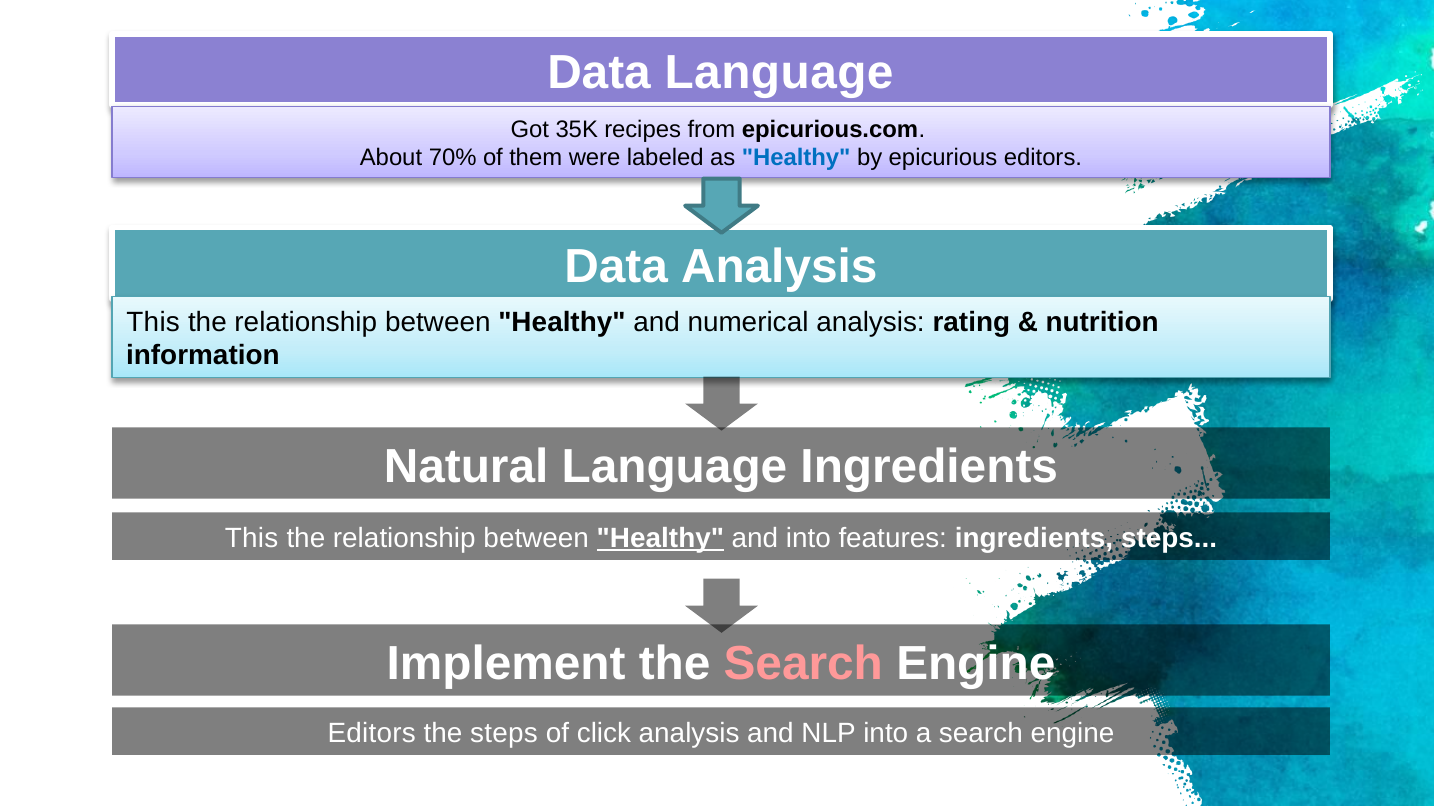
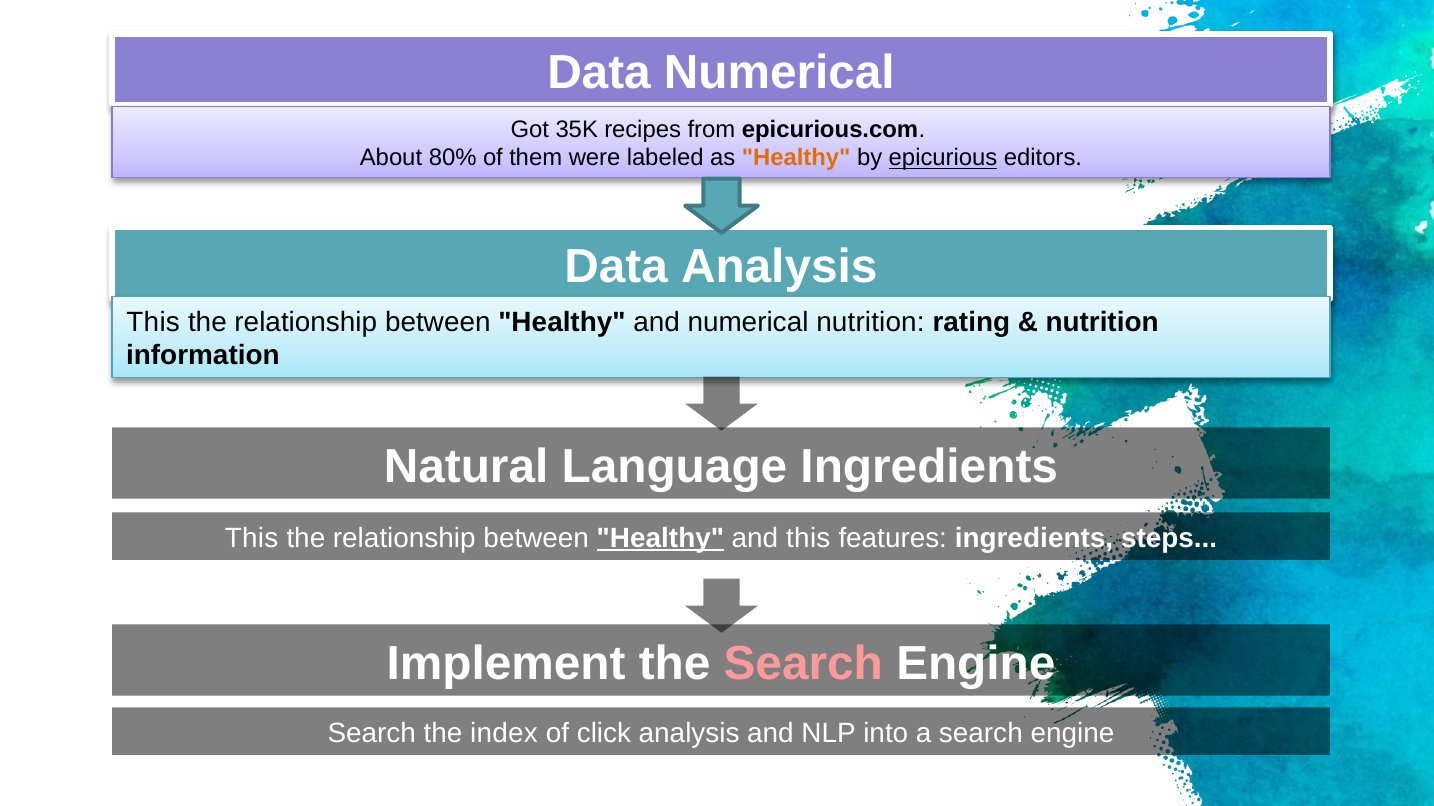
Data Language: Language -> Numerical
70%: 70% -> 80%
Healthy at (796, 158) colour: blue -> orange
epicurious underline: none -> present
numerical analysis: analysis -> nutrition
and into: into -> this
Editors at (372, 734): Editors -> Search
the steps: steps -> index
